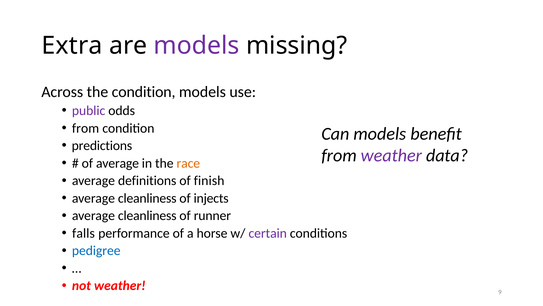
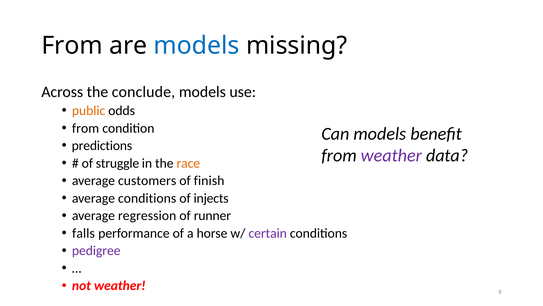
Extra at (72, 46): Extra -> From
models at (197, 46) colour: purple -> blue
the condition: condition -> conclude
public colour: purple -> orange
of average: average -> struggle
definitions: definitions -> customers
cleanliness at (147, 198): cleanliness -> conditions
cleanliness at (147, 215): cleanliness -> regression
pedigree colour: blue -> purple
